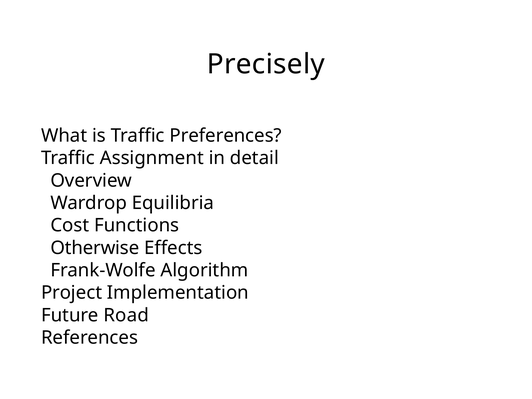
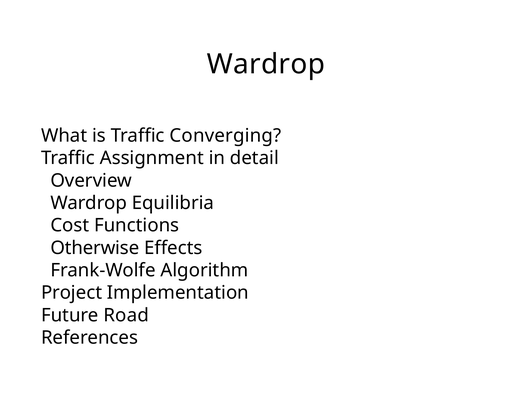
Precisely at (266, 64): Precisely -> Wardrop
Preferences: Preferences -> Converging
